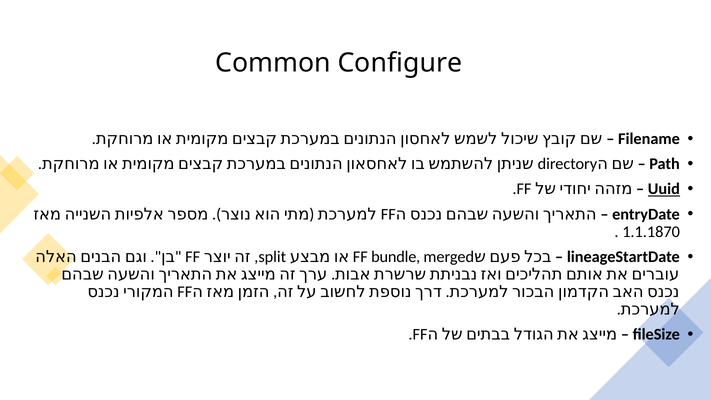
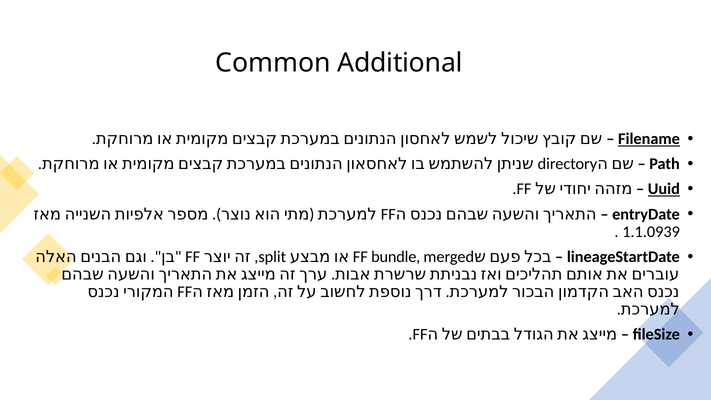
Configure: Configure -> Additional
Filename underline: none -> present
1.1.1870: 1.1.1870 -> 1.1.0939
